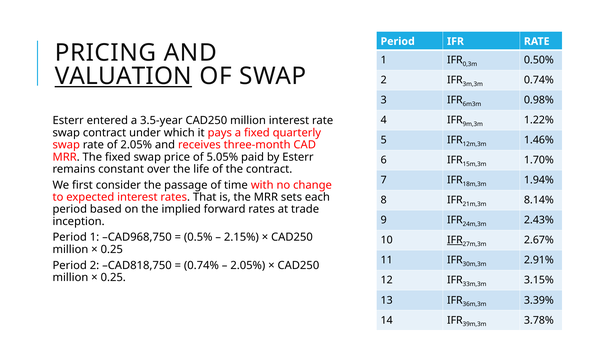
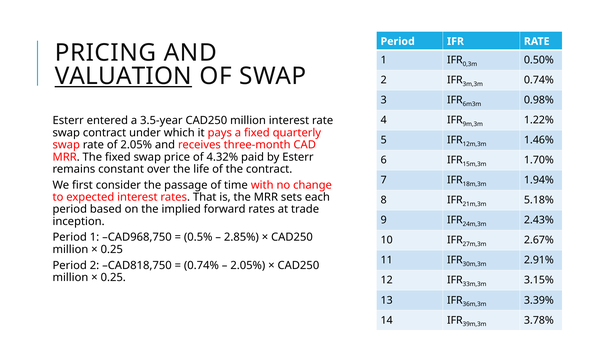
5.05%: 5.05% -> 4.32%
8.14%: 8.14% -> 5.18%
2.15%: 2.15% -> 2.85%
IFR at (455, 240) underline: present -> none
